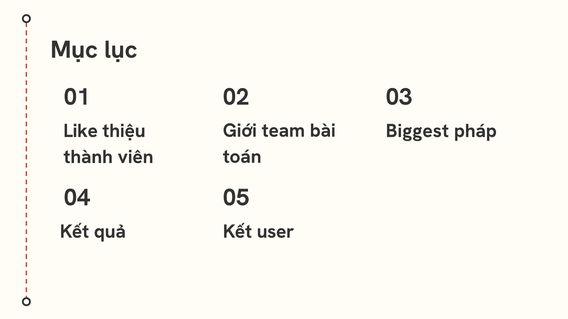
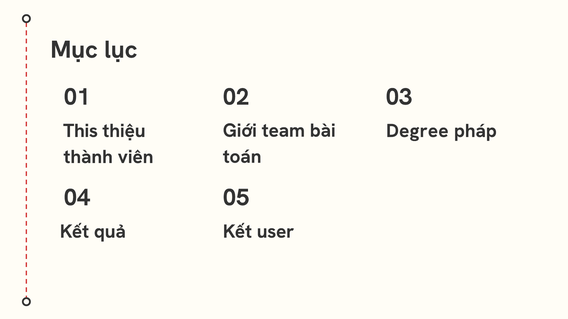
Like: Like -> This
Biggest: Biggest -> Degree
